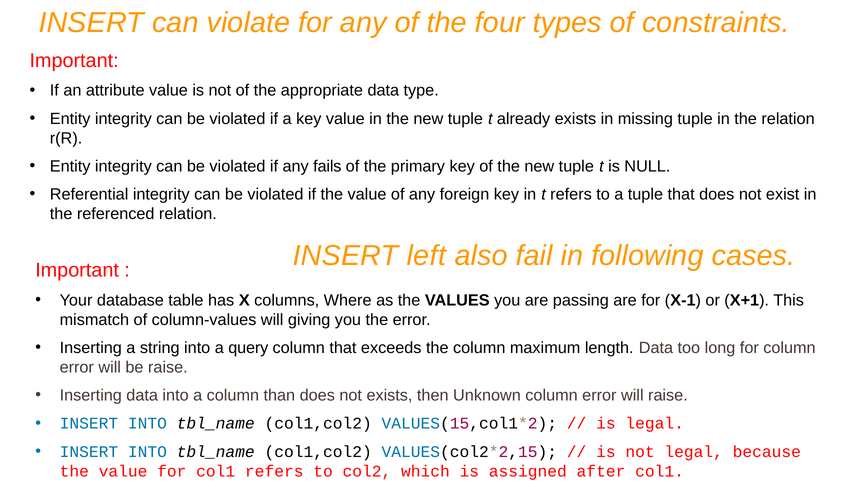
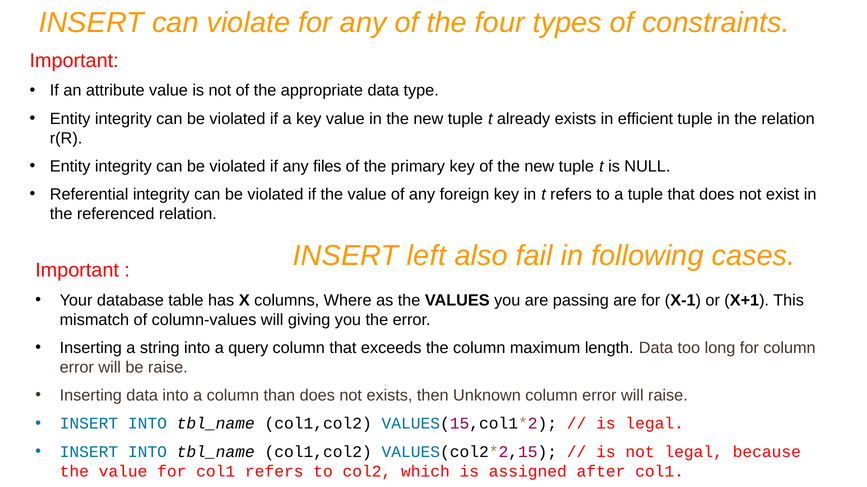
missing: missing -> efficient
fails: fails -> files
